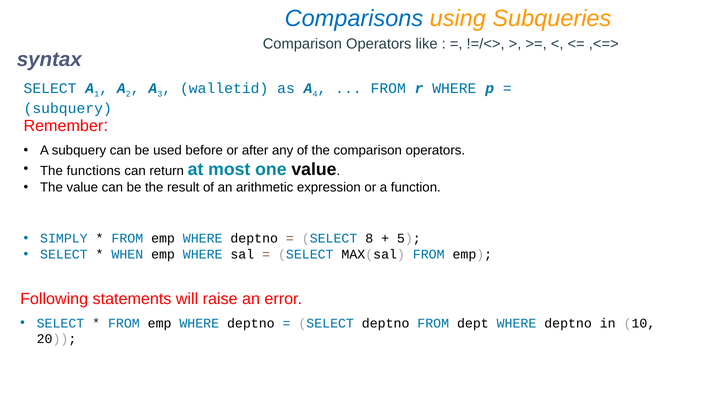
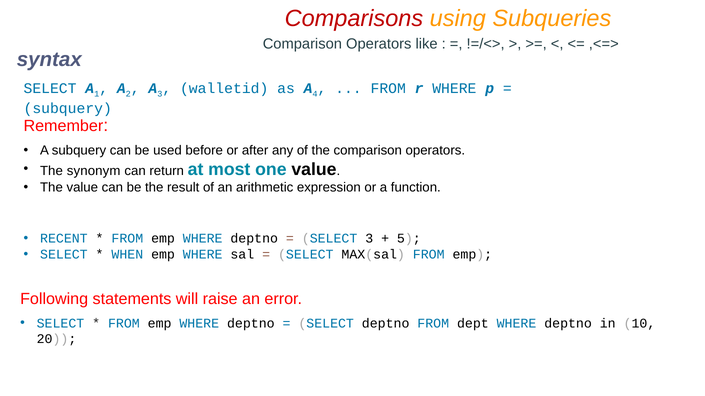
Comparisons colour: blue -> red
functions: functions -> synonym
SIMPLY: SIMPLY -> RECENT
SELECT 8: 8 -> 3
